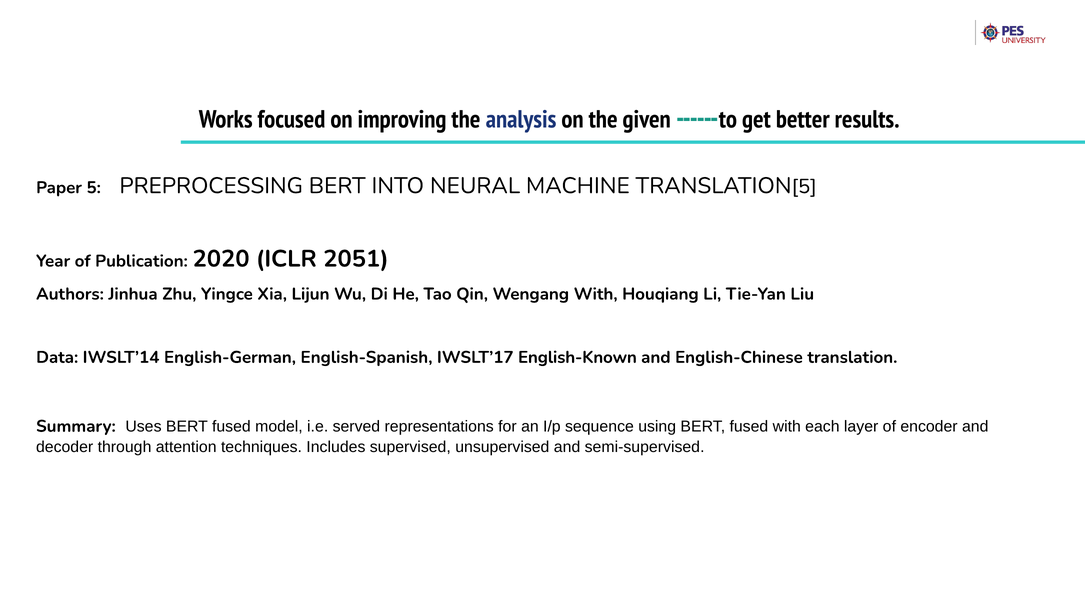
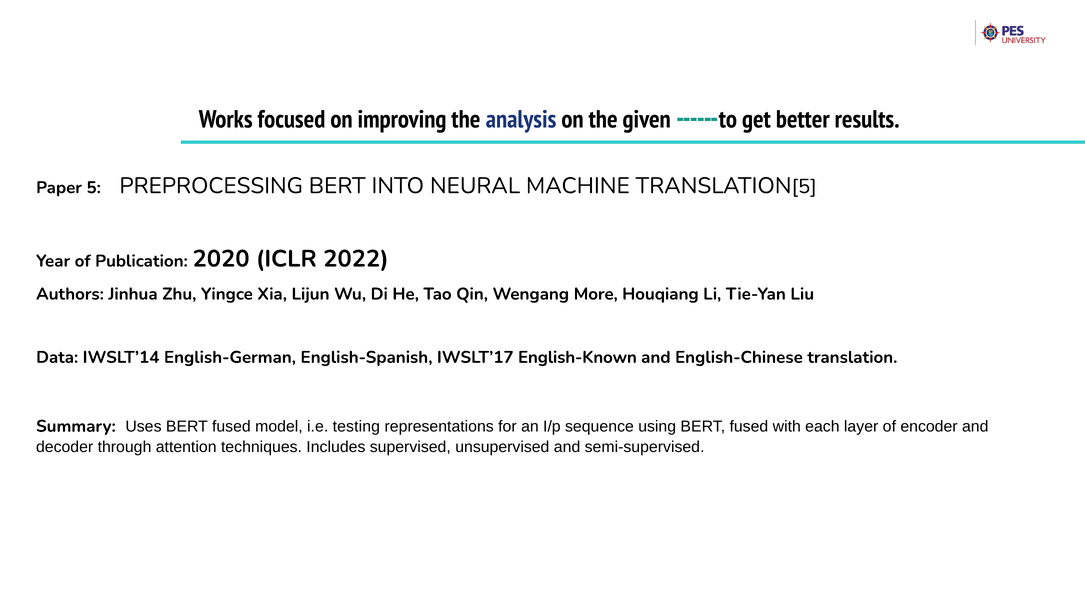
2051: 2051 -> 2022
Wengang With: With -> More
served: served -> testing
